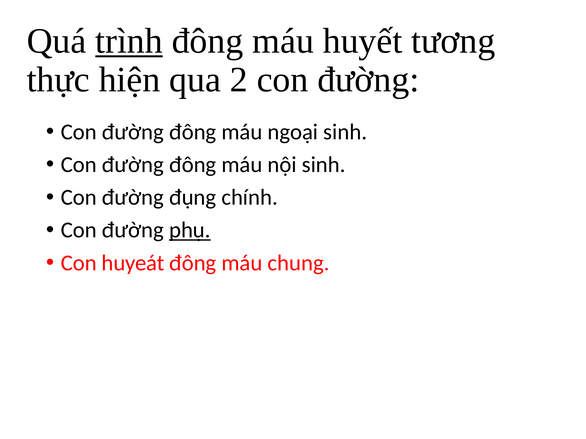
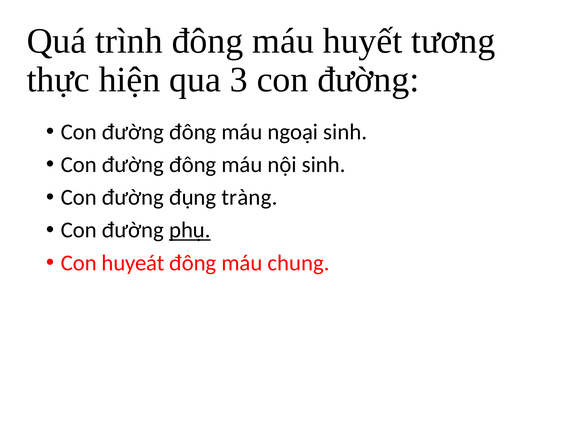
trình underline: present -> none
2: 2 -> 3
chính: chính -> tràng
